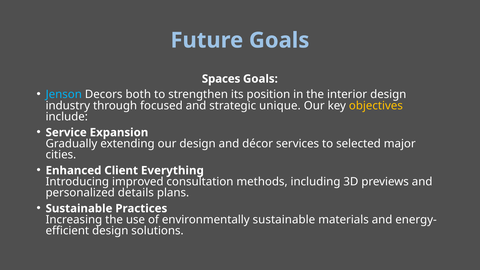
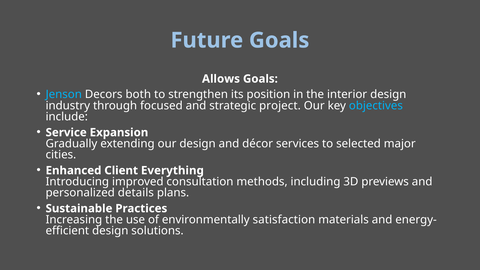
Spaces: Spaces -> Allows
unique: unique -> project
objectives colour: yellow -> light blue
environmentally sustainable: sustainable -> satisfaction
